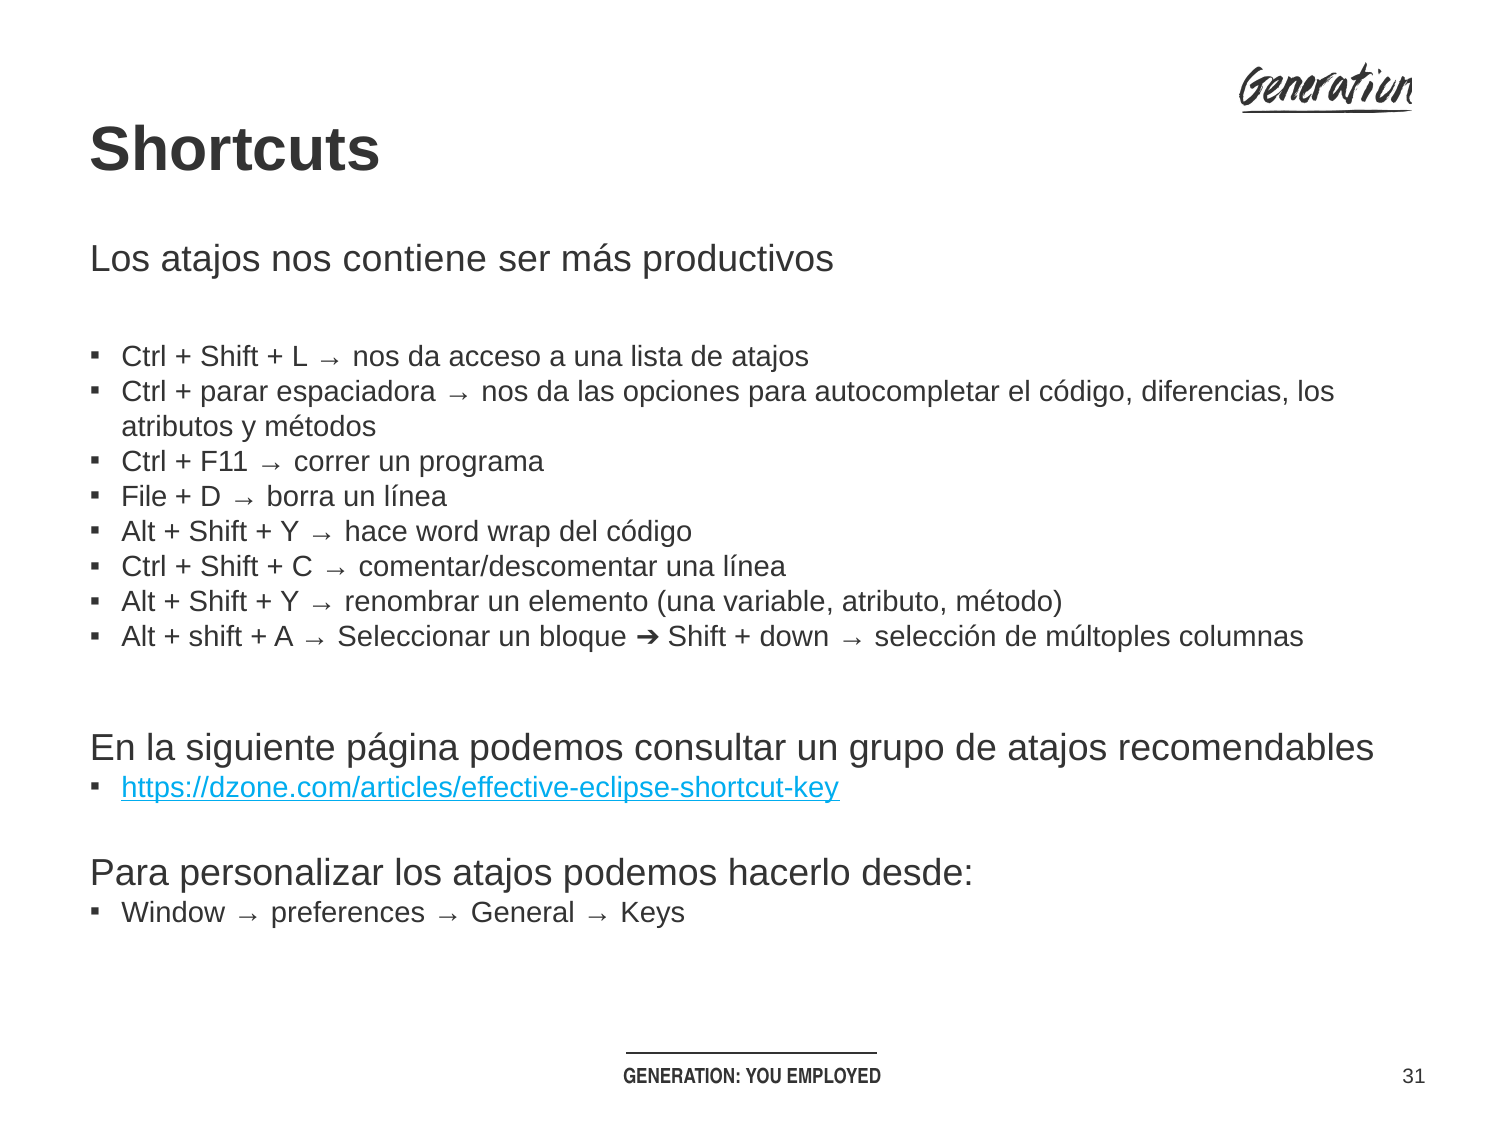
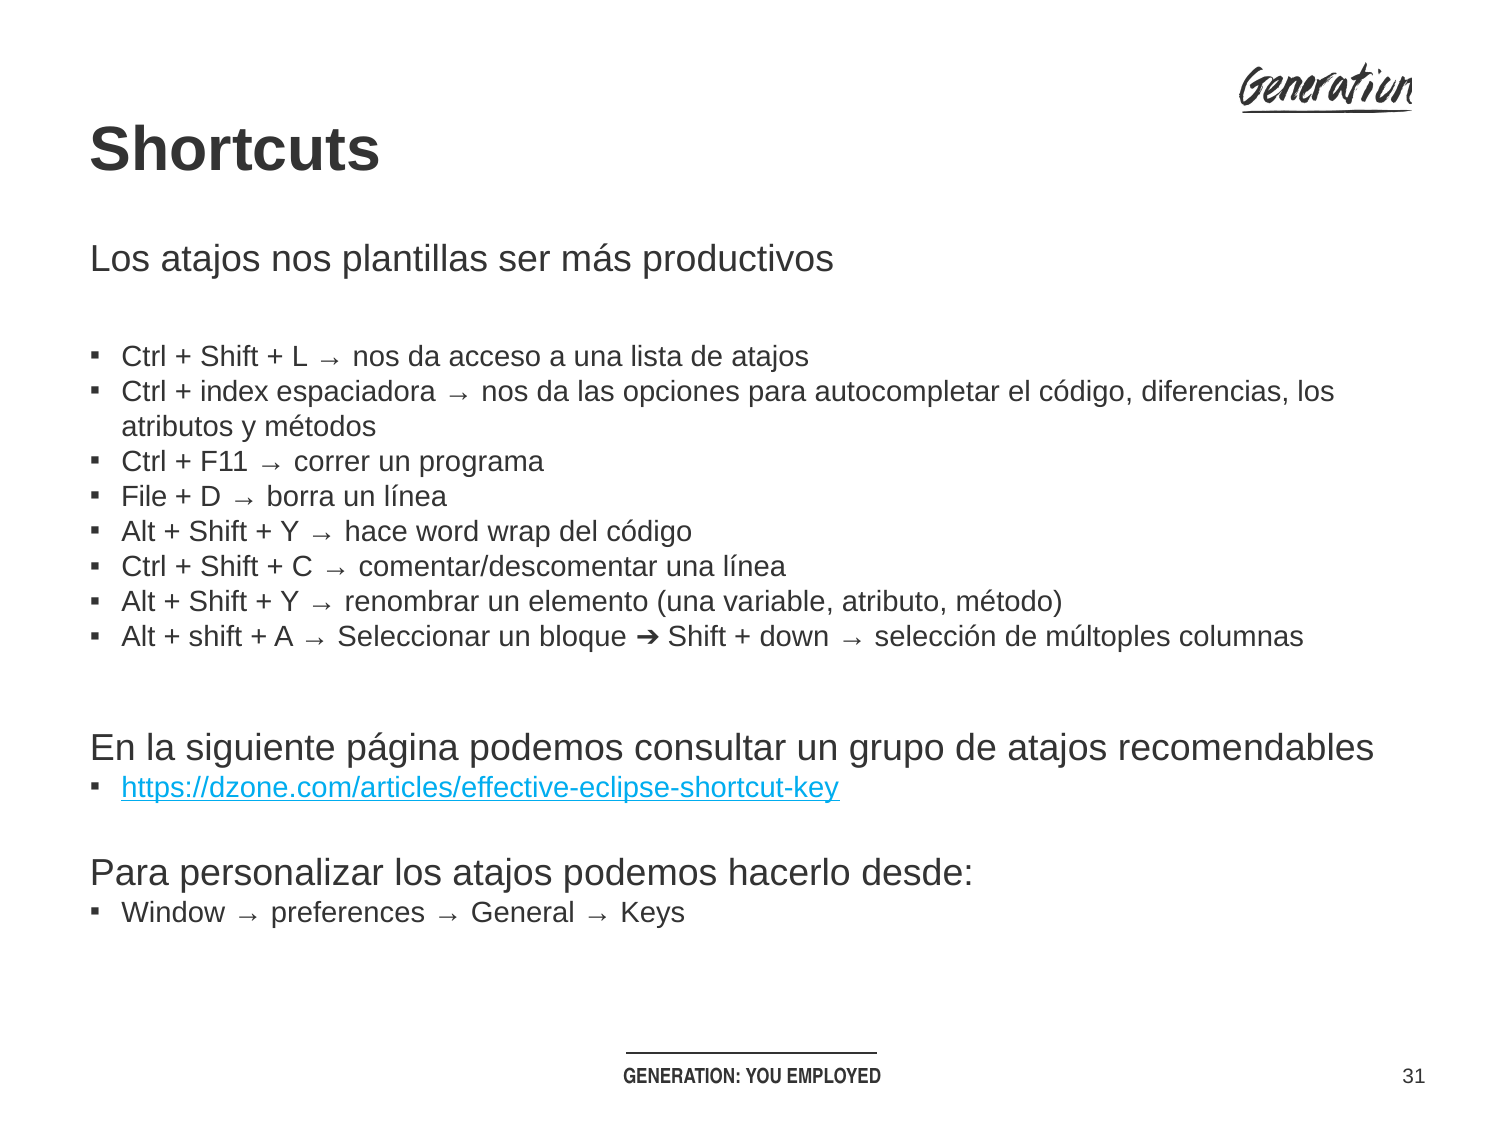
contiene: contiene -> plantillas
parar: parar -> index
